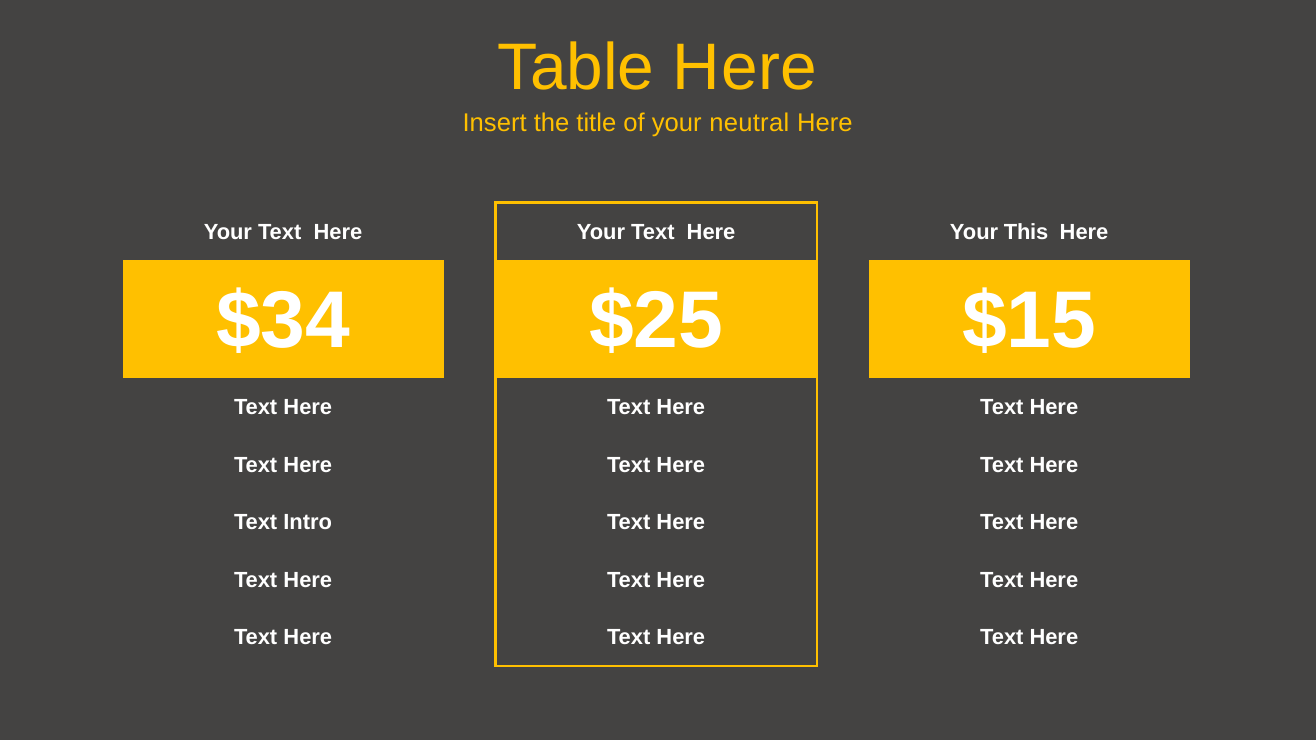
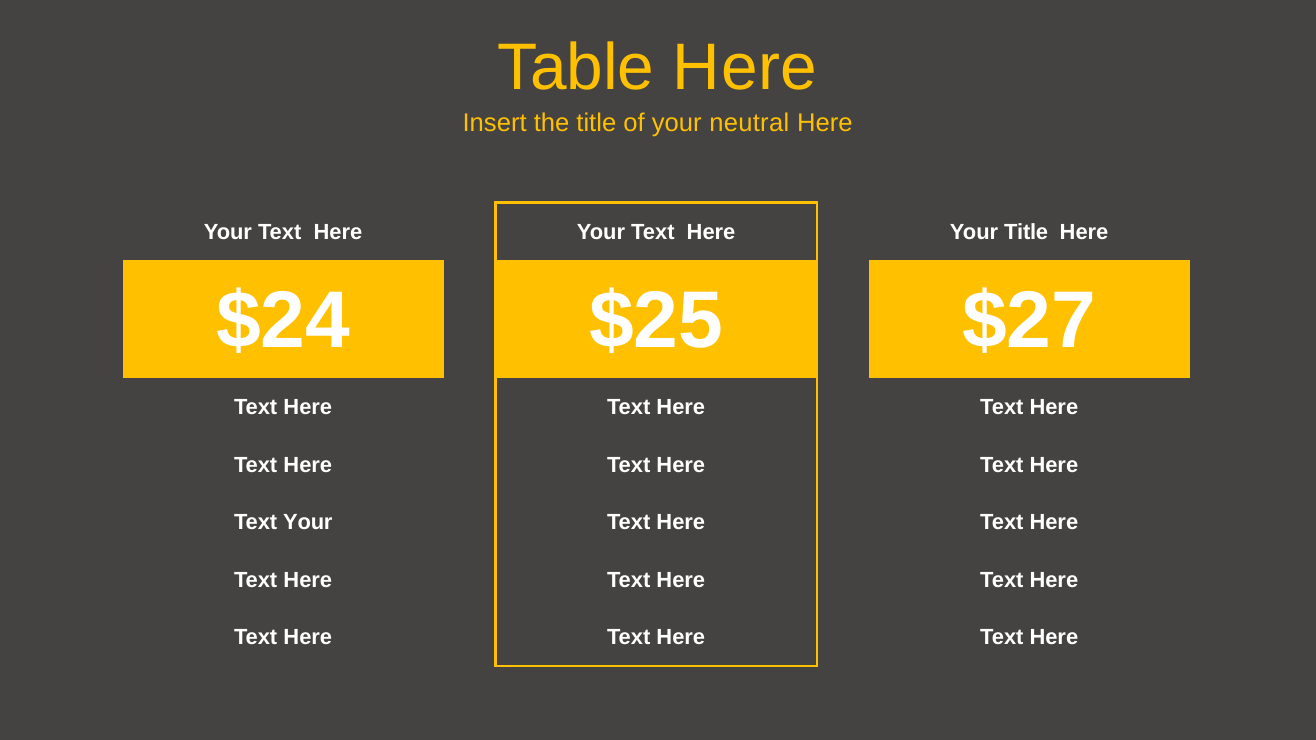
Your This: This -> Title
$34: $34 -> $24
$15: $15 -> $27
Text Intro: Intro -> Your
